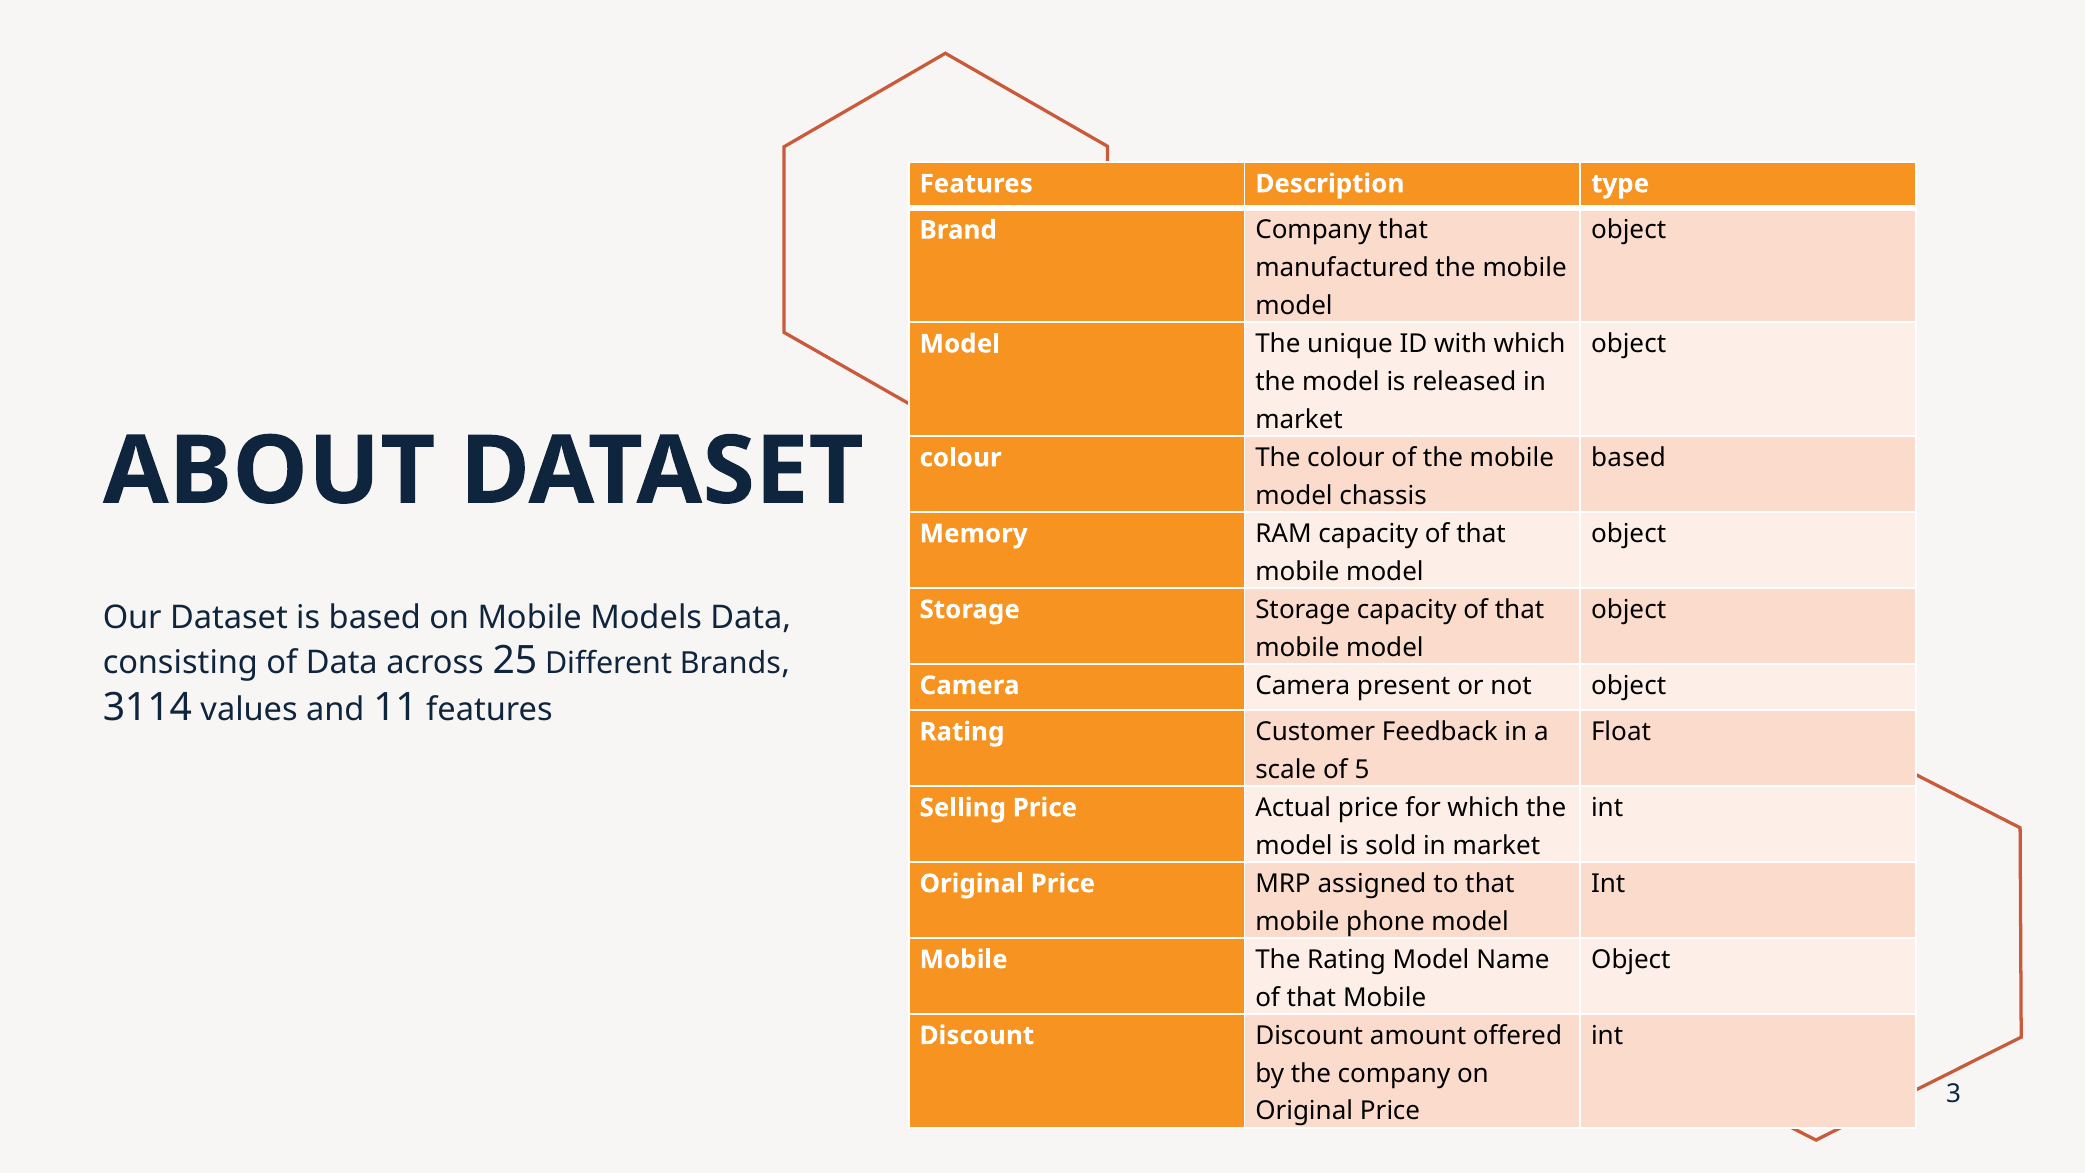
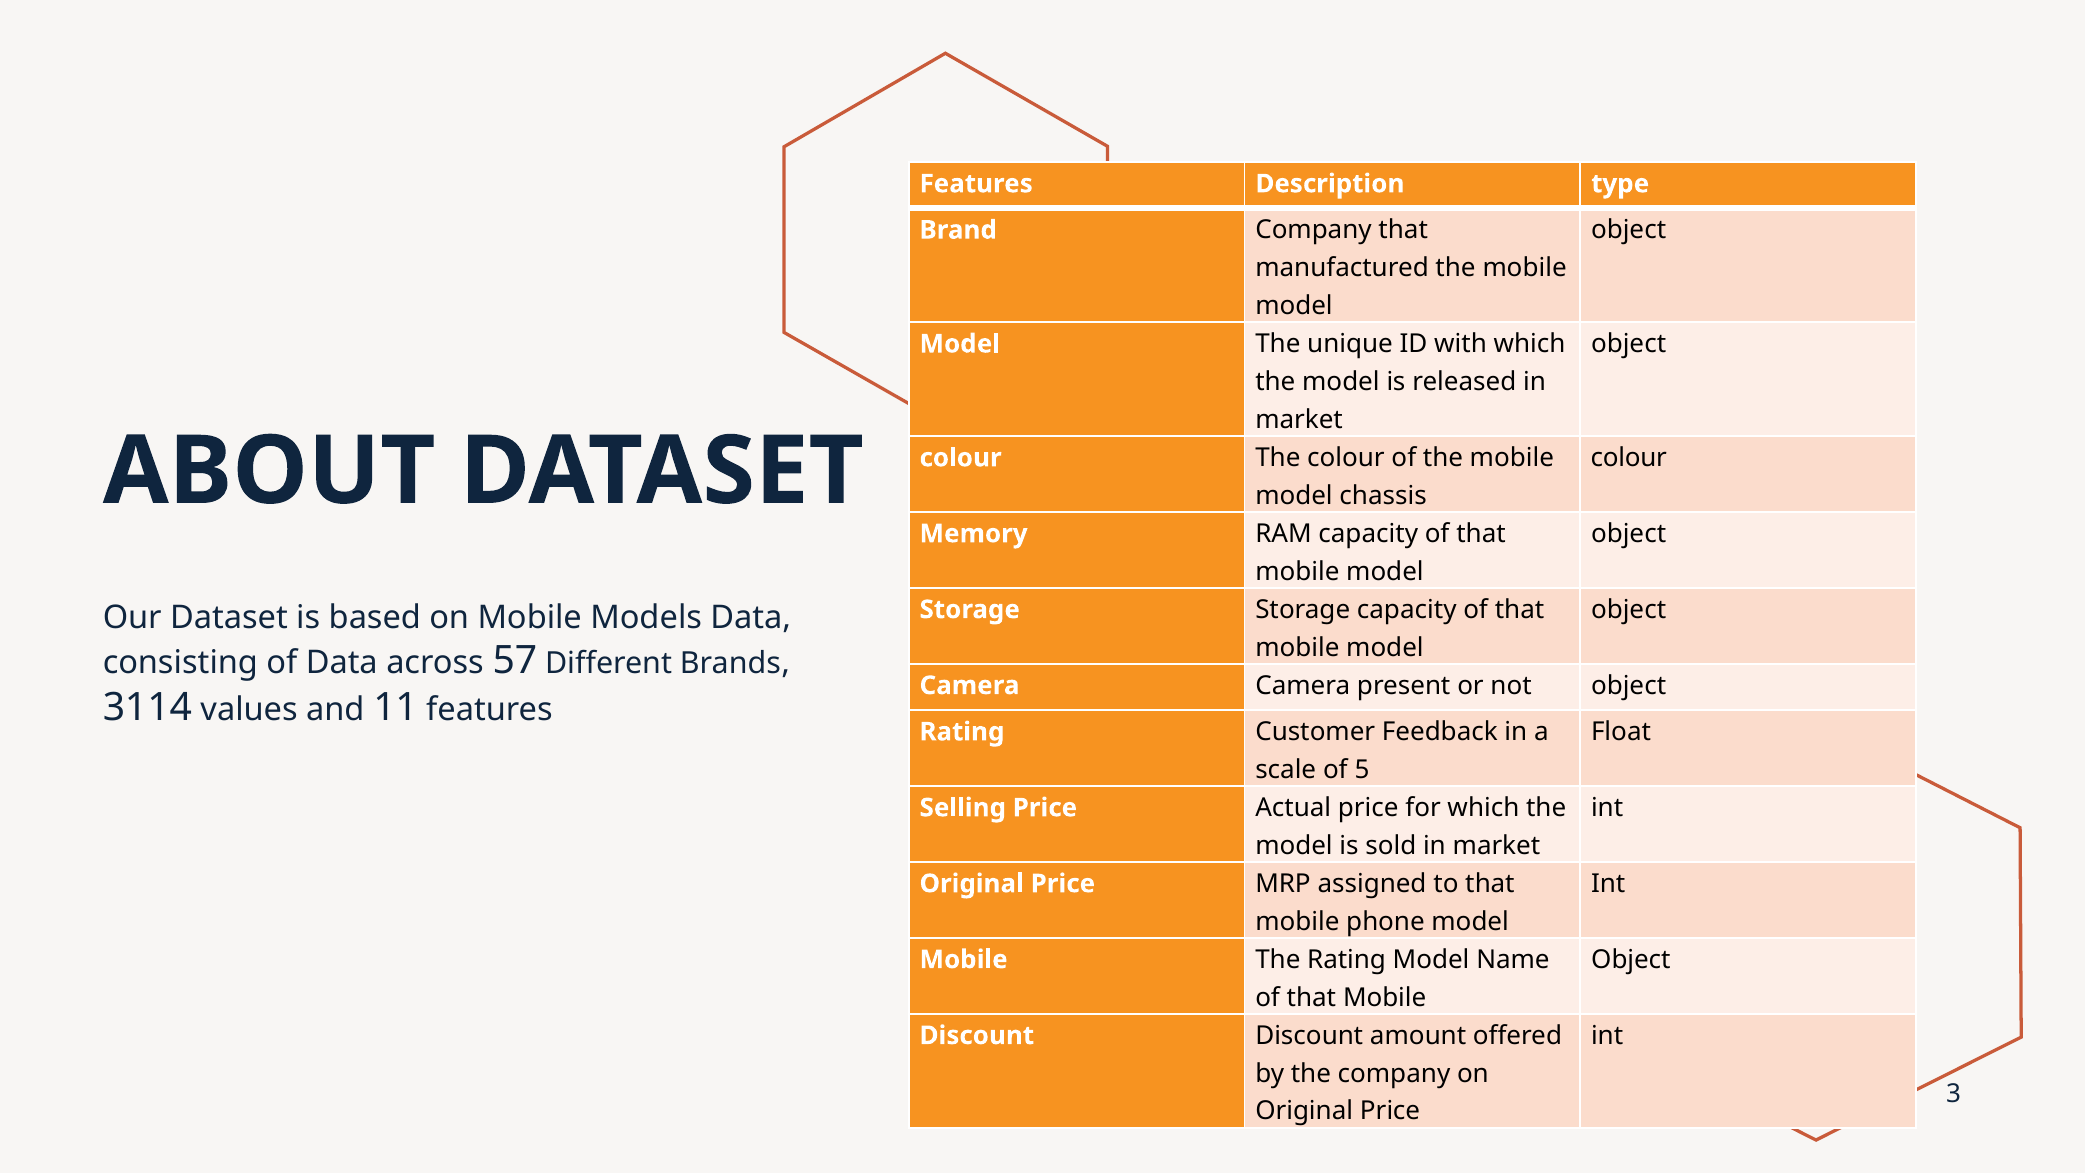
based at (1629, 458): based -> colour
25: 25 -> 57
